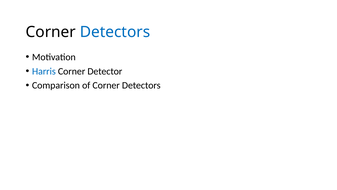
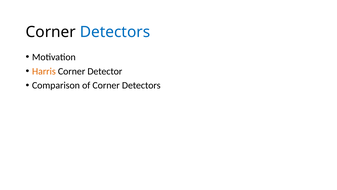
Harris colour: blue -> orange
